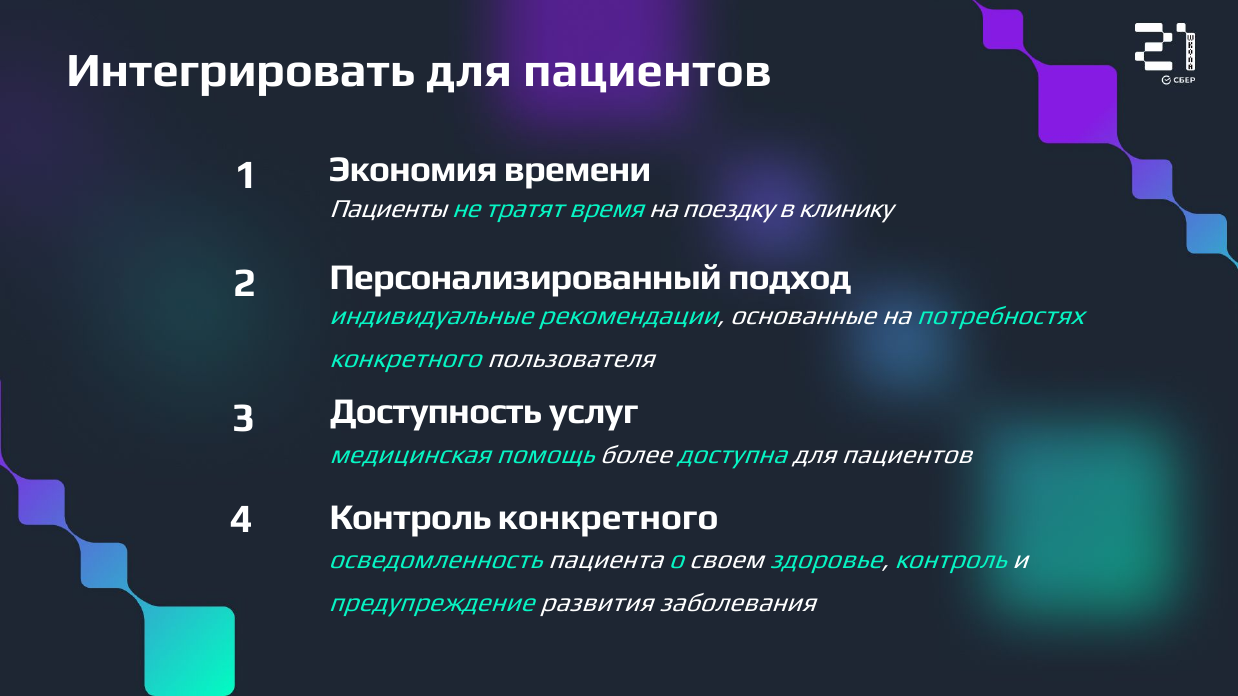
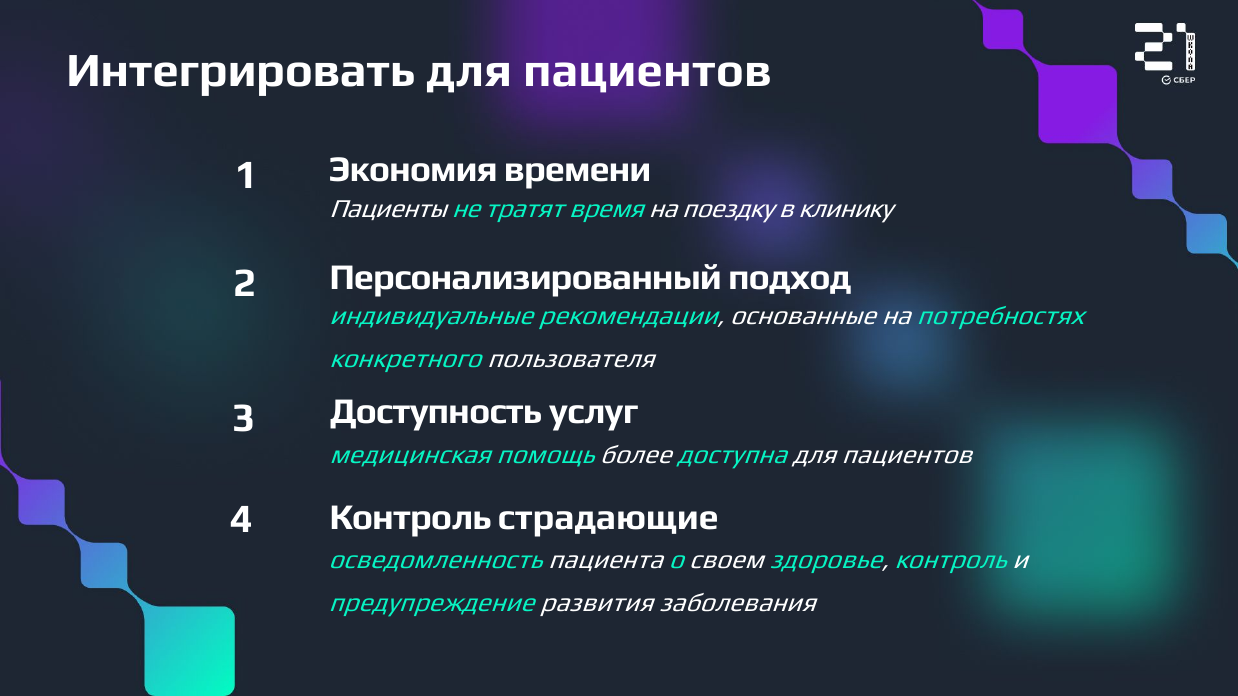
Контроль конкретного: конкретного -> страдающие
